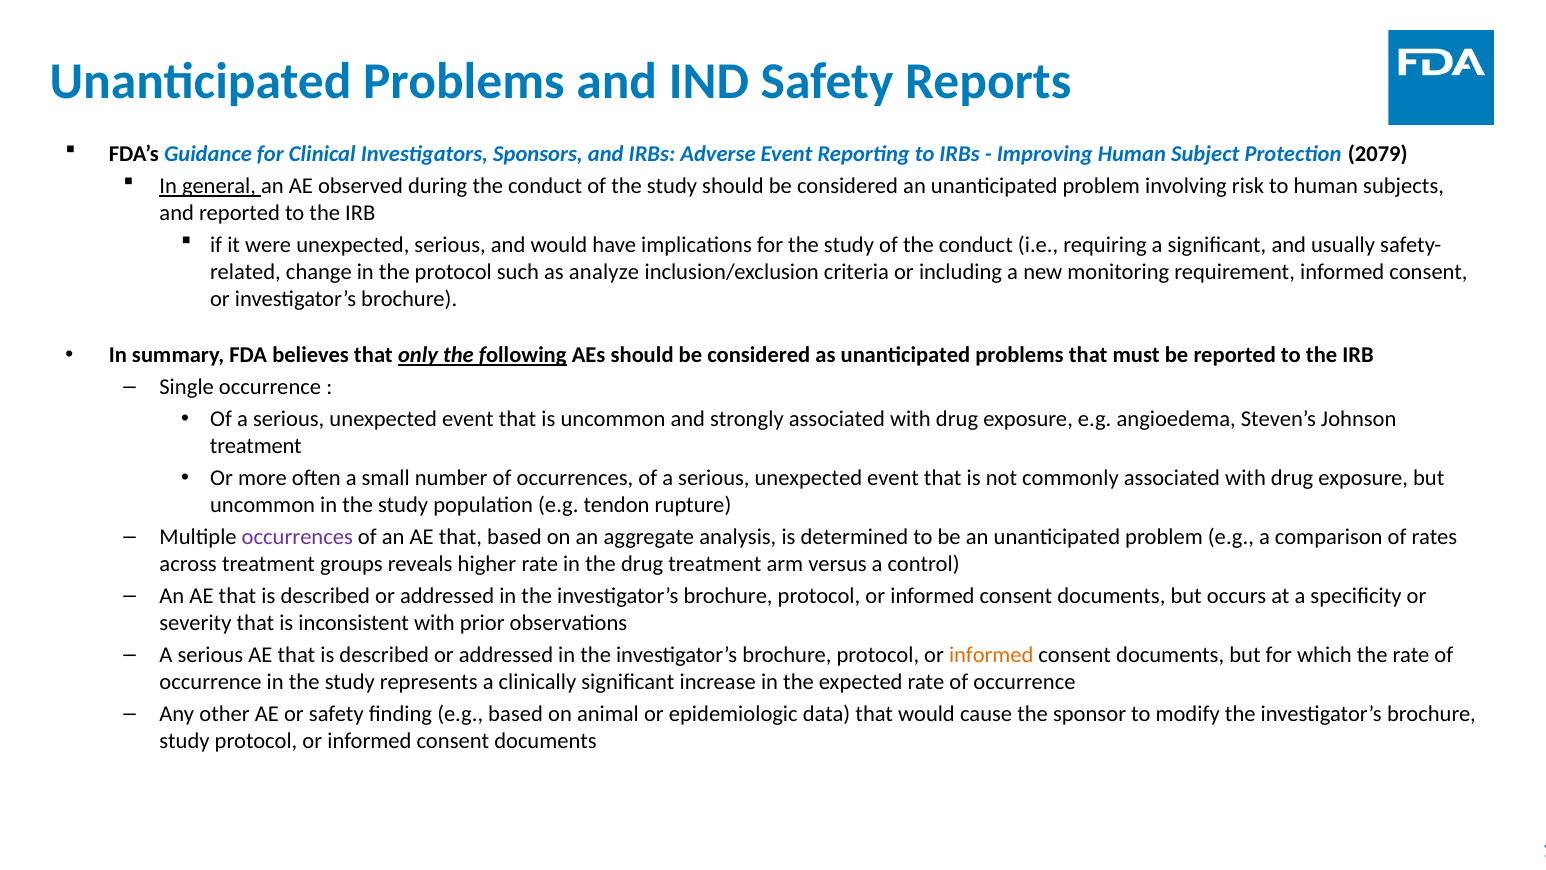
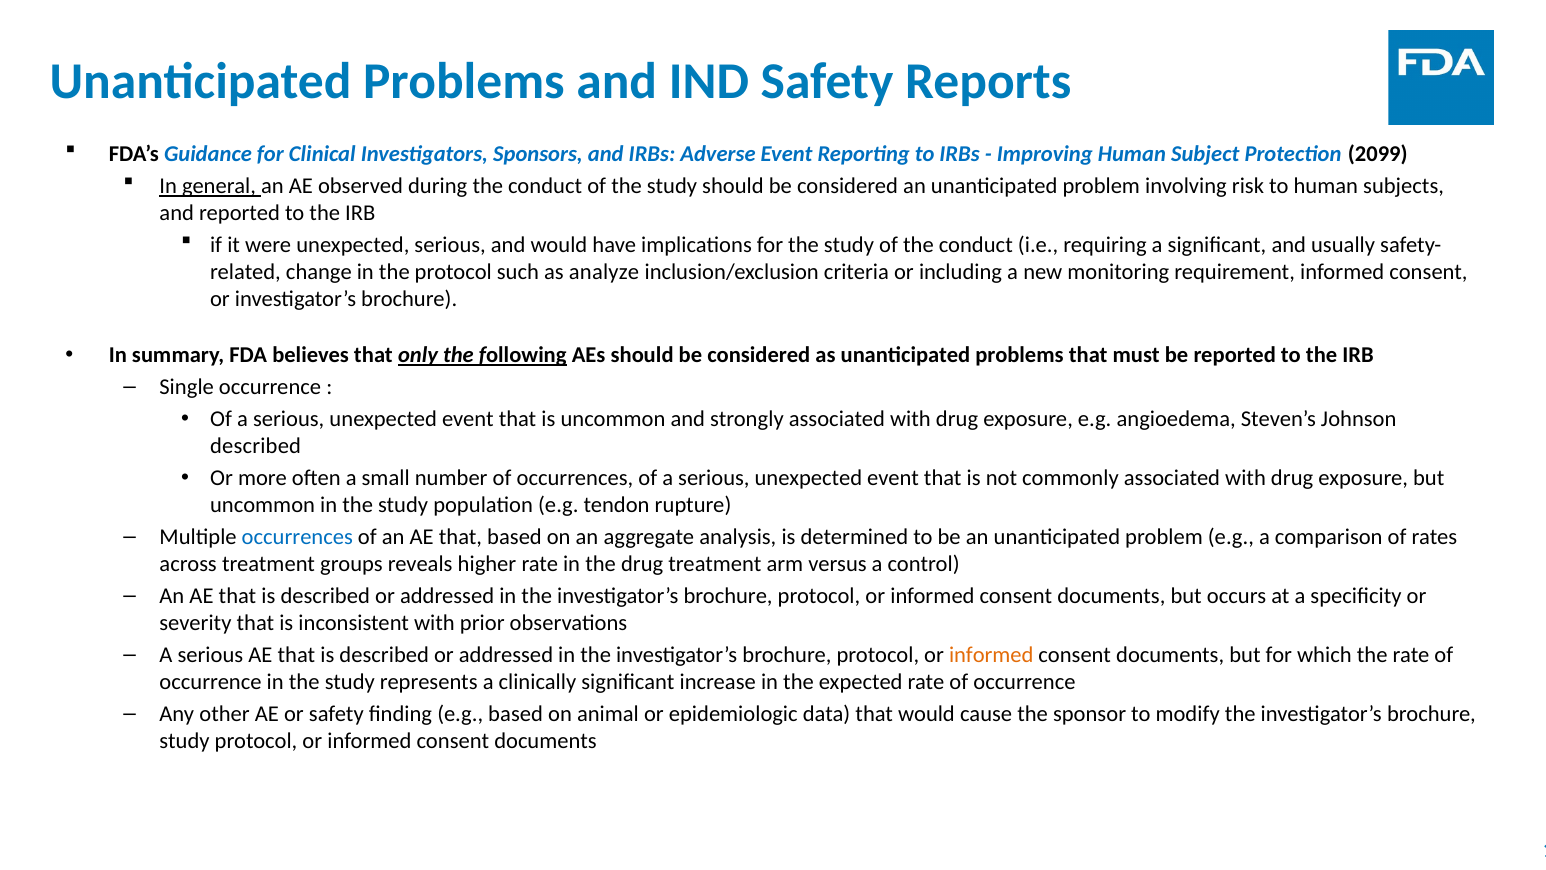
2079: 2079 -> 2099
treatment at (256, 446): treatment -> described
occurrences at (297, 537) colour: purple -> blue
